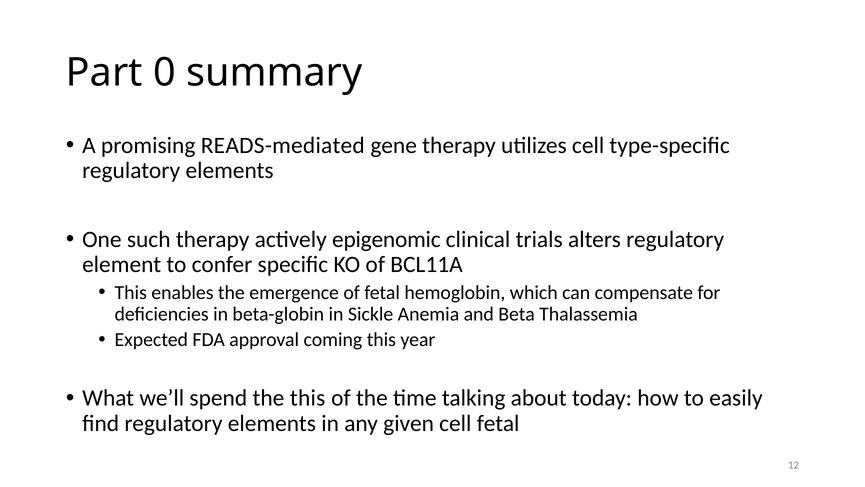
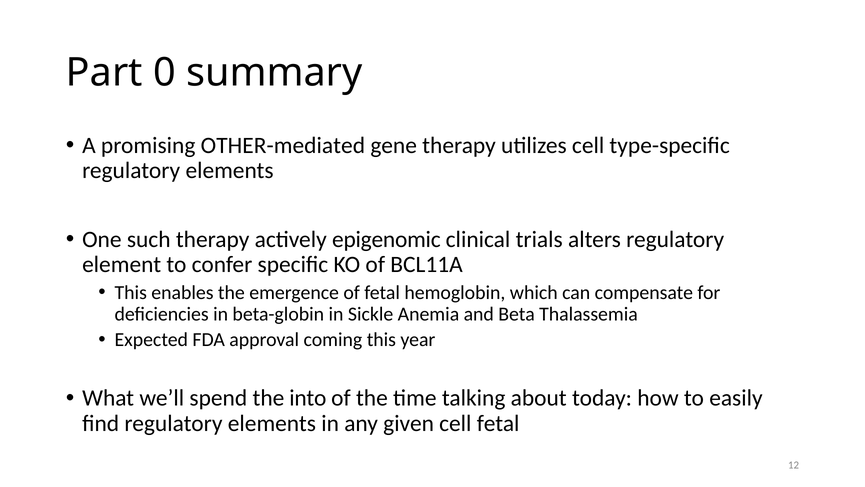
READS-mediated: READS-mediated -> OTHER-mediated
the this: this -> into
